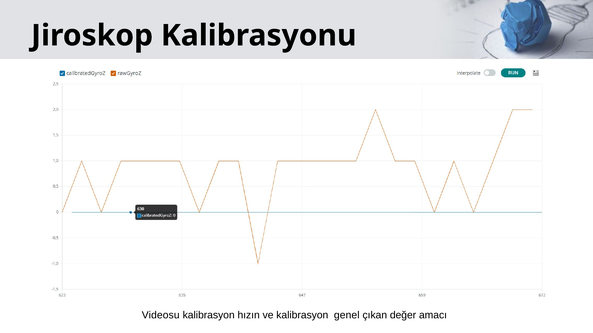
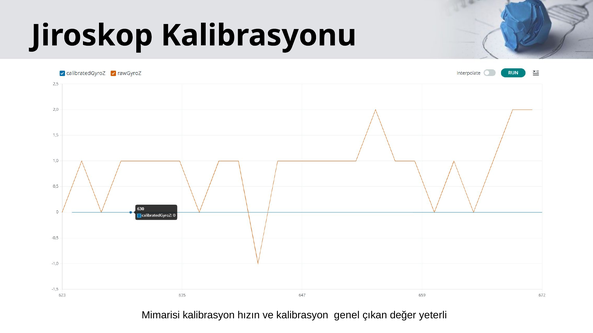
Videosu: Videosu -> Mimarisi
amacı: amacı -> yeterli
